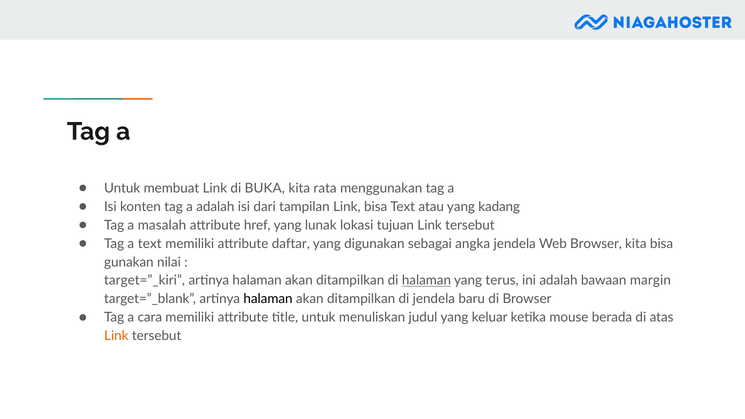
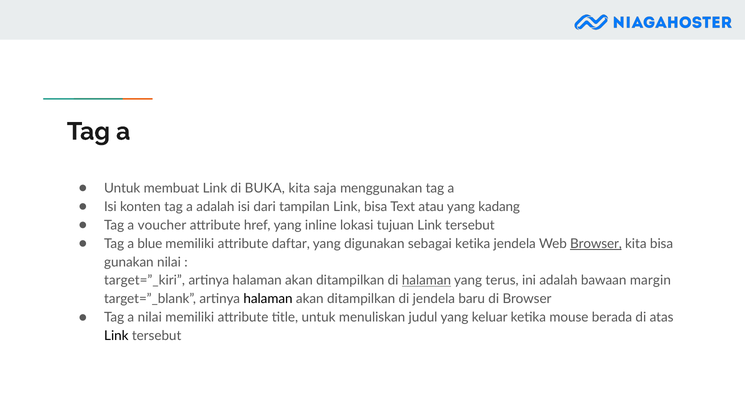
rata: rata -> saja
masalah: masalah -> voucher
lunak: lunak -> inline
a text: text -> blue
sebagai angka: angka -> ketika
Browser at (596, 244) underline: none -> present
a cara: cara -> nilai
Link at (116, 336) colour: orange -> black
